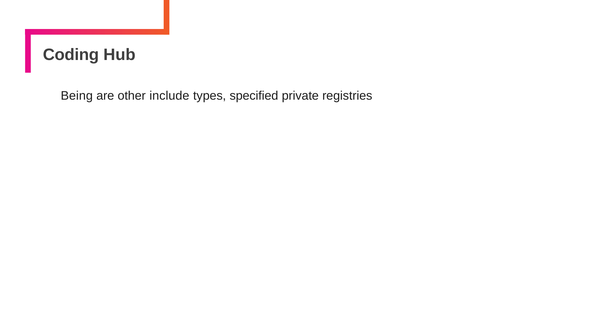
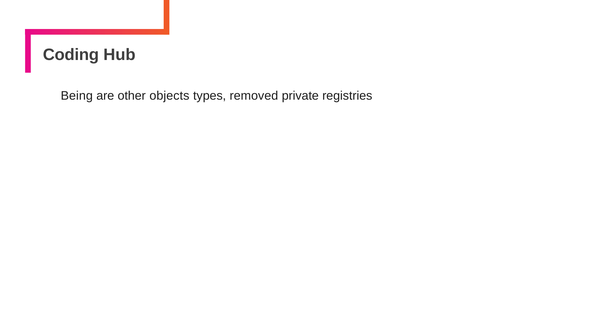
include: include -> objects
specified: specified -> removed
